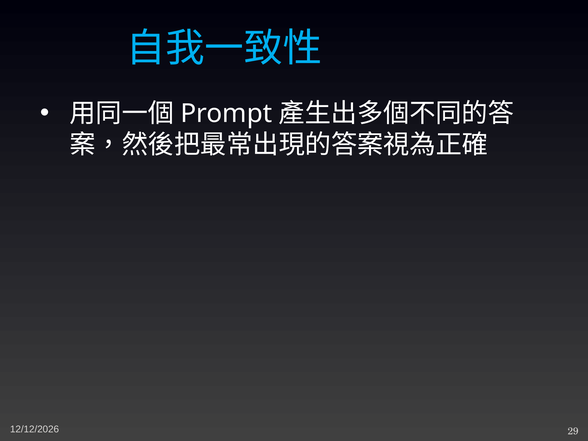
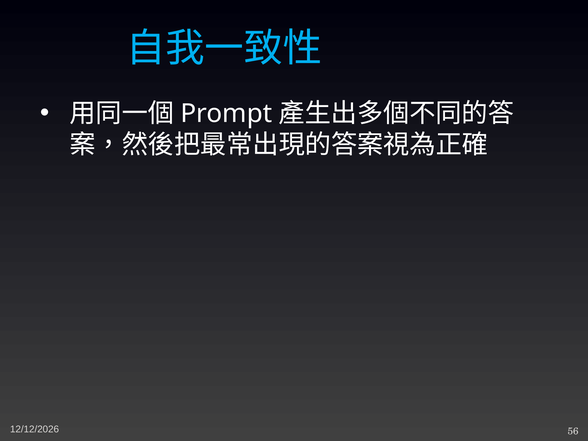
29: 29 -> 56
